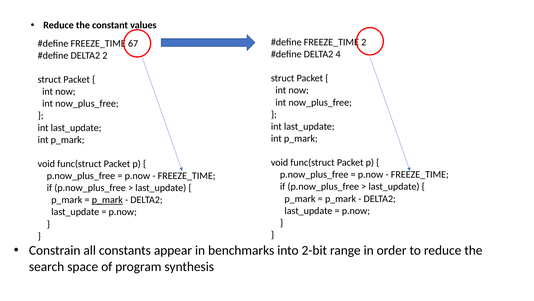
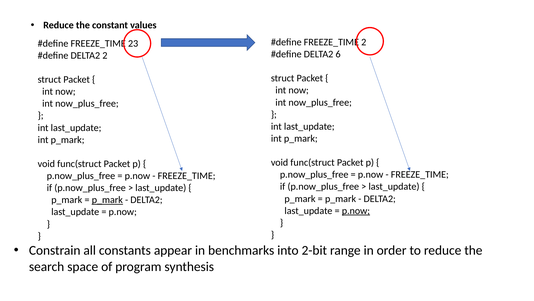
67: 67 -> 23
4: 4 -> 6
p.now at (356, 210) underline: none -> present
